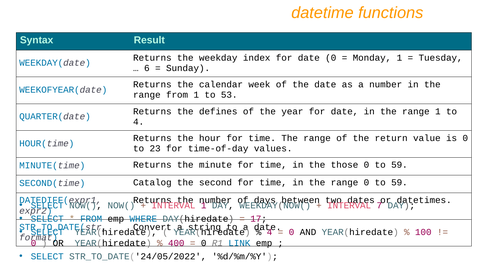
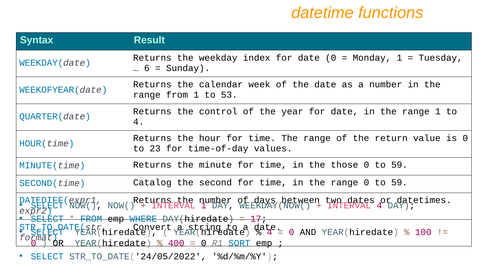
defines: defines -> control
7 at (379, 206): 7 -> 4
LINK: LINK -> SORT
